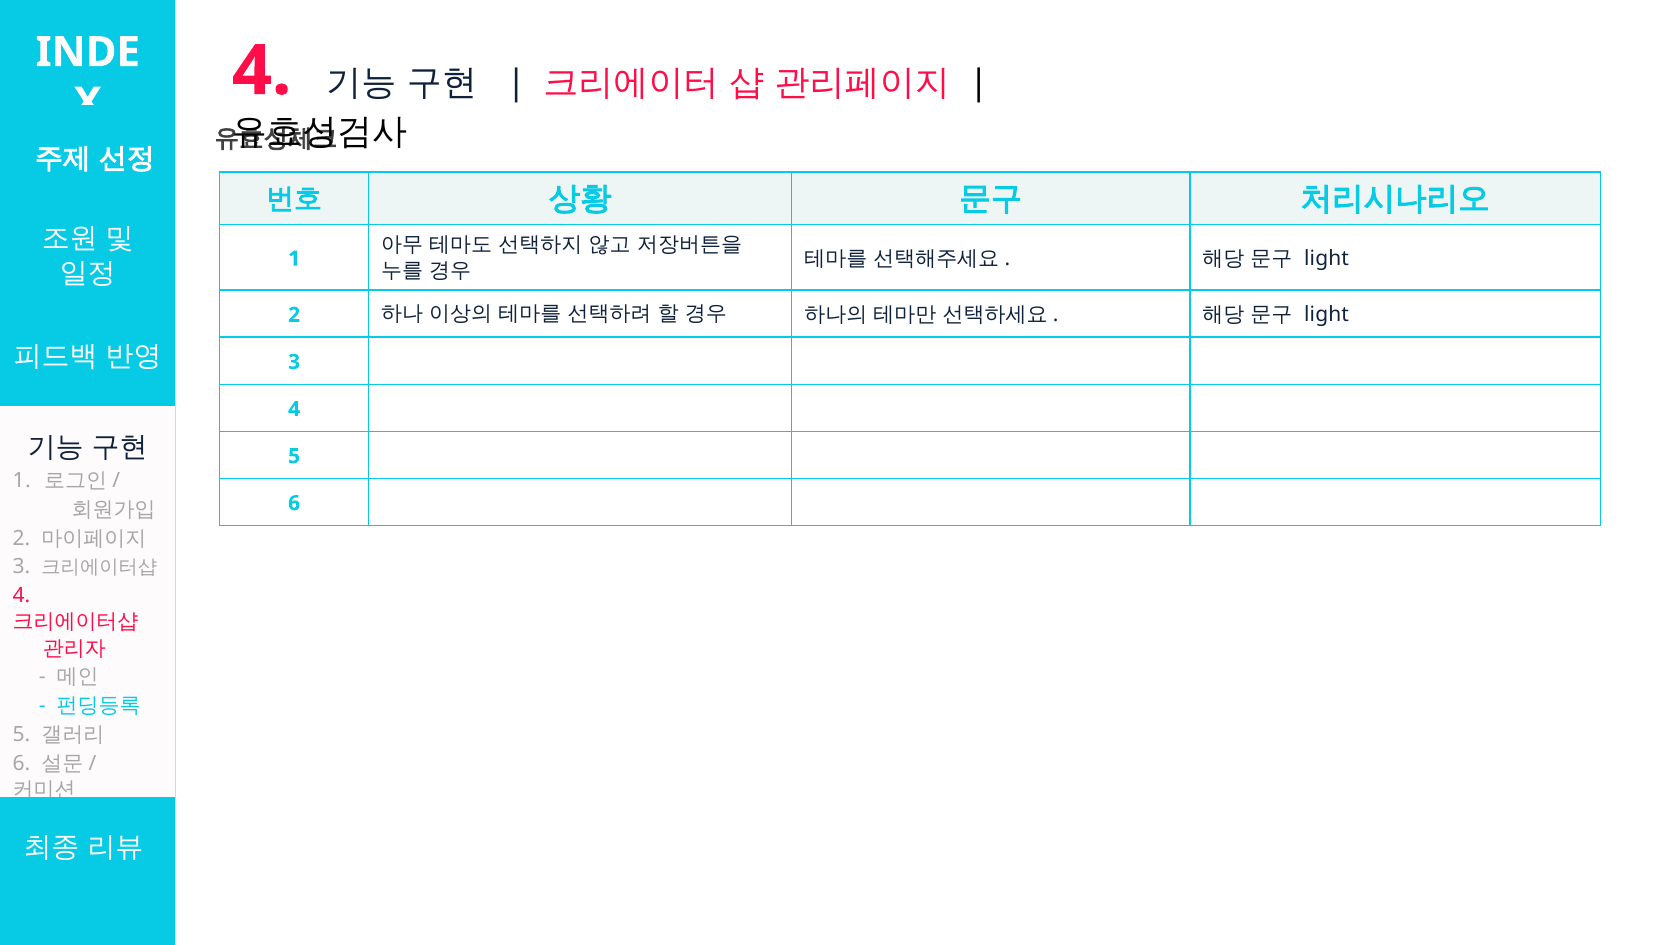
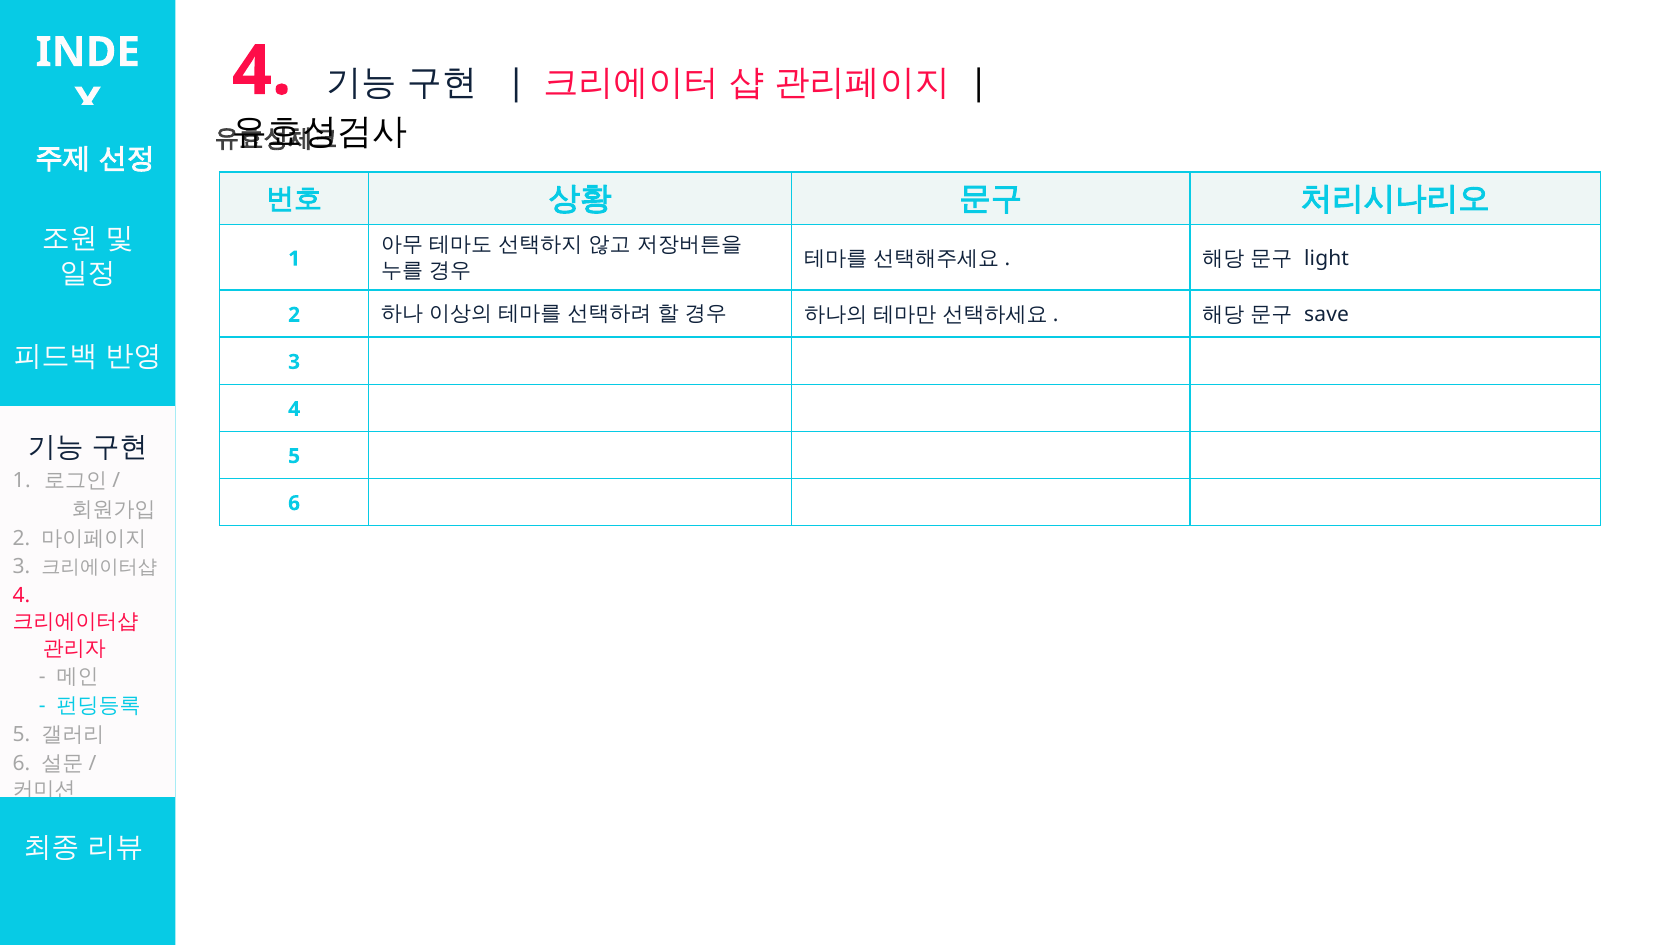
light at (1327, 315): light -> save
